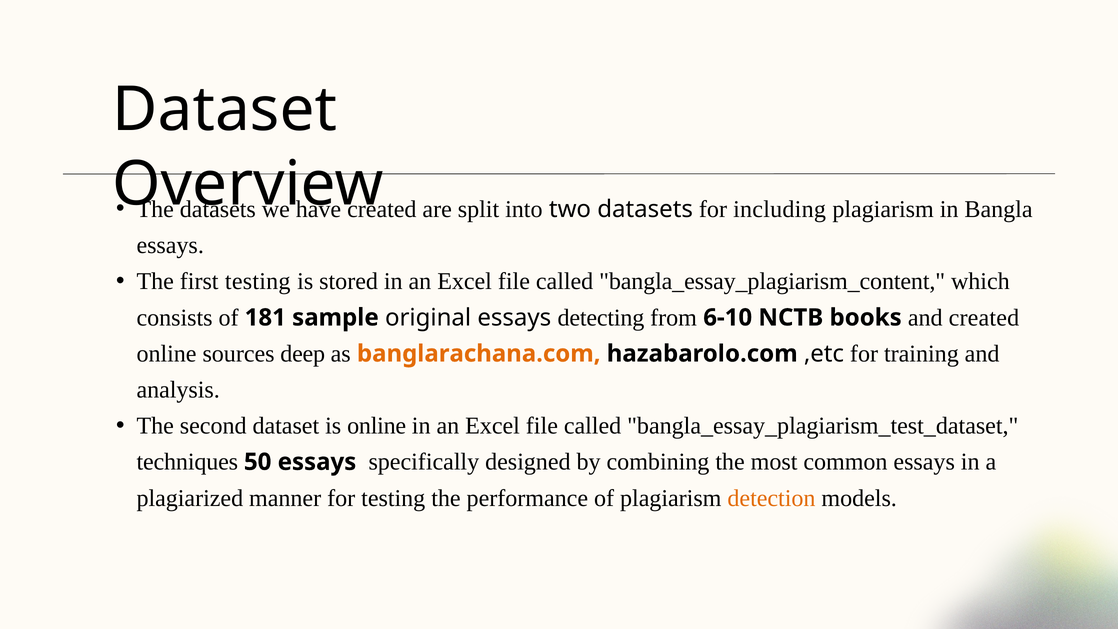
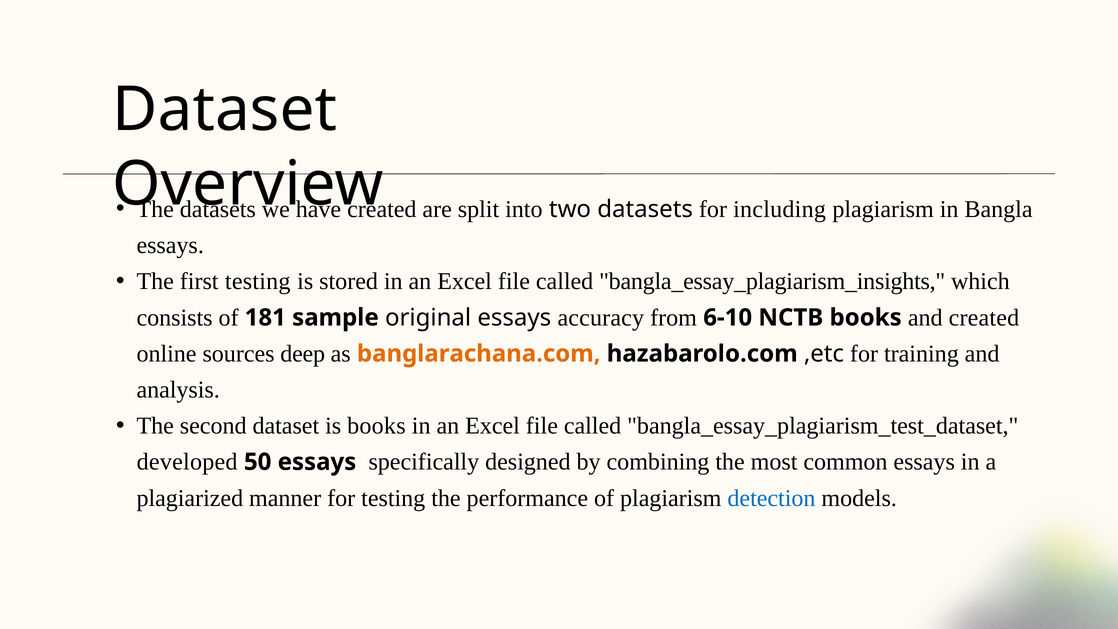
bangla_essay_plagiarism_content: bangla_essay_plagiarism_content -> bangla_essay_plagiarism_insights
detecting: detecting -> accuracy
is online: online -> books
techniques: techniques -> developed
detection colour: orange -> blue
